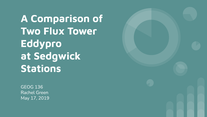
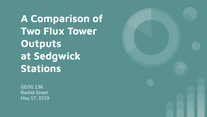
Eddypro: Eddypro -> Outputs
